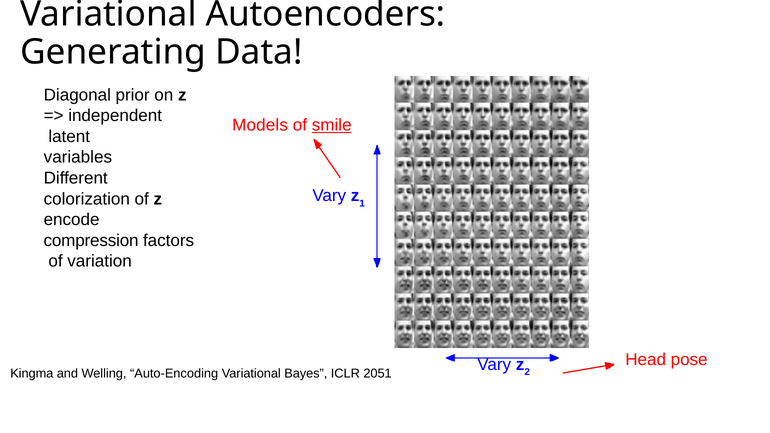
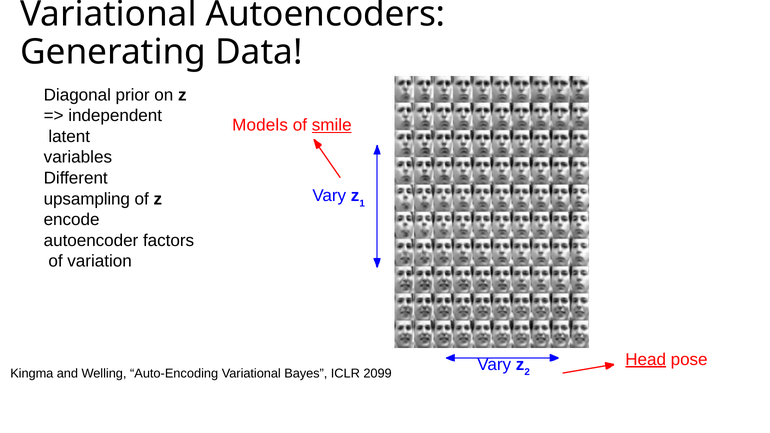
colorization: colorization -> upsampling
compression: compression -> autoencoder
Head underline: none -> present
2051: 2051 -> 2099
